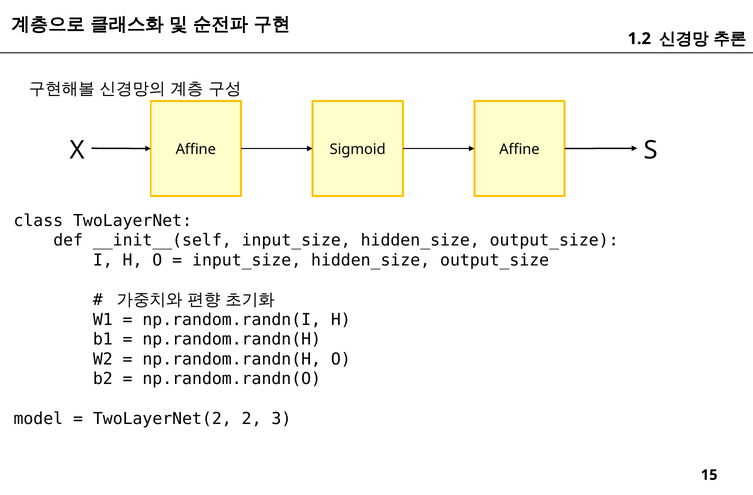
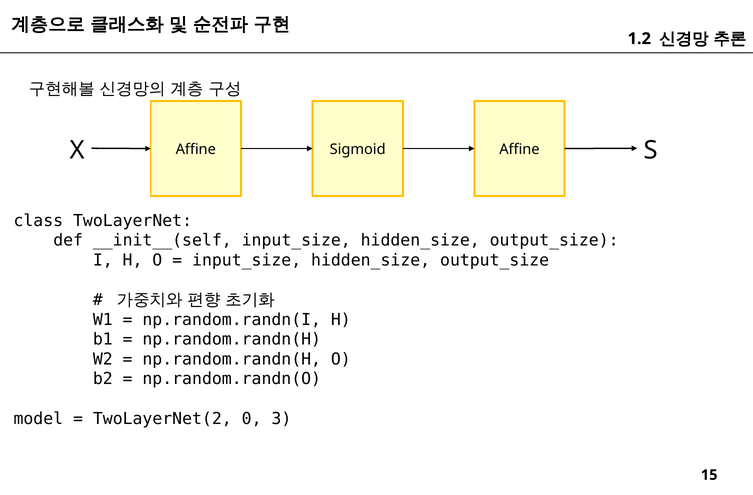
2: 2 -> 0
